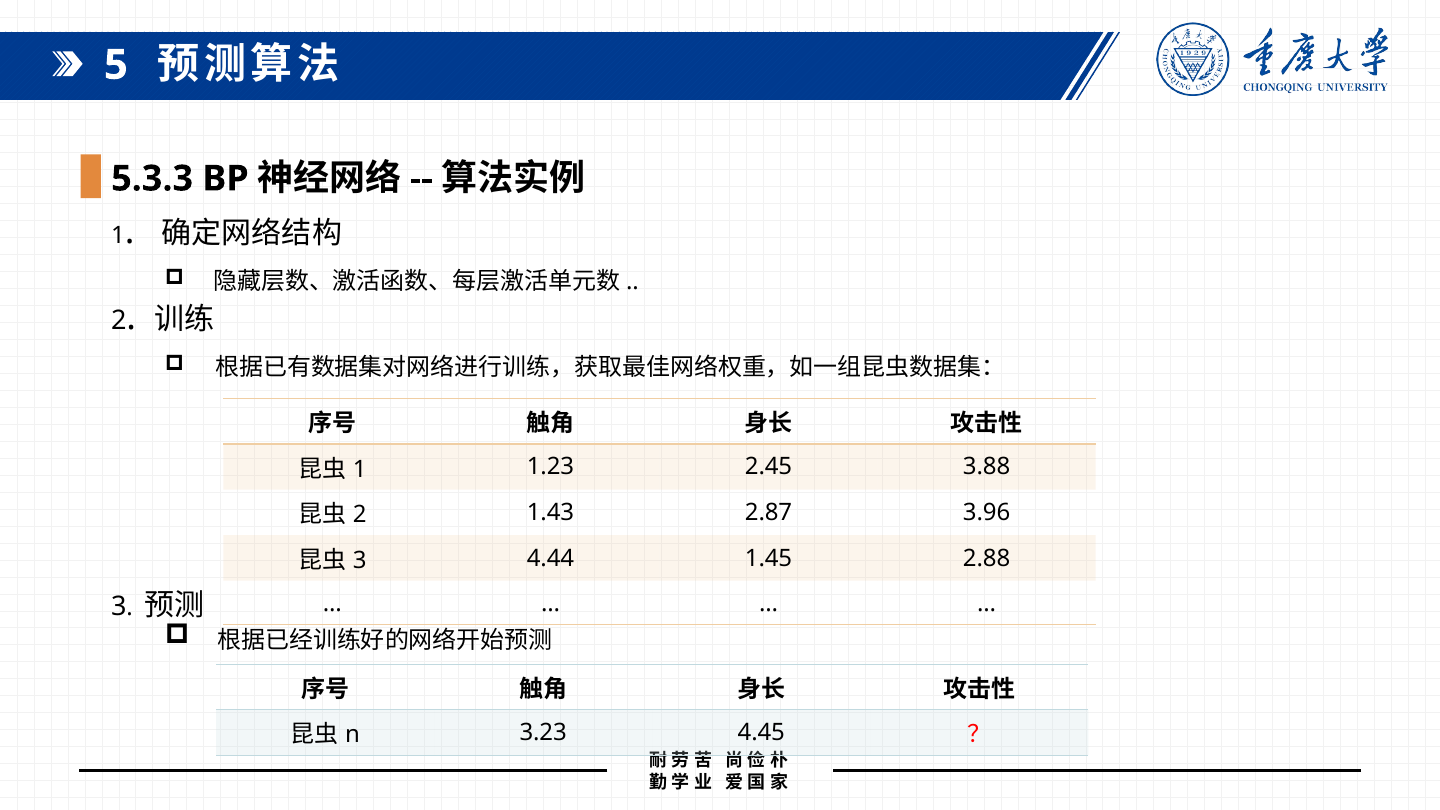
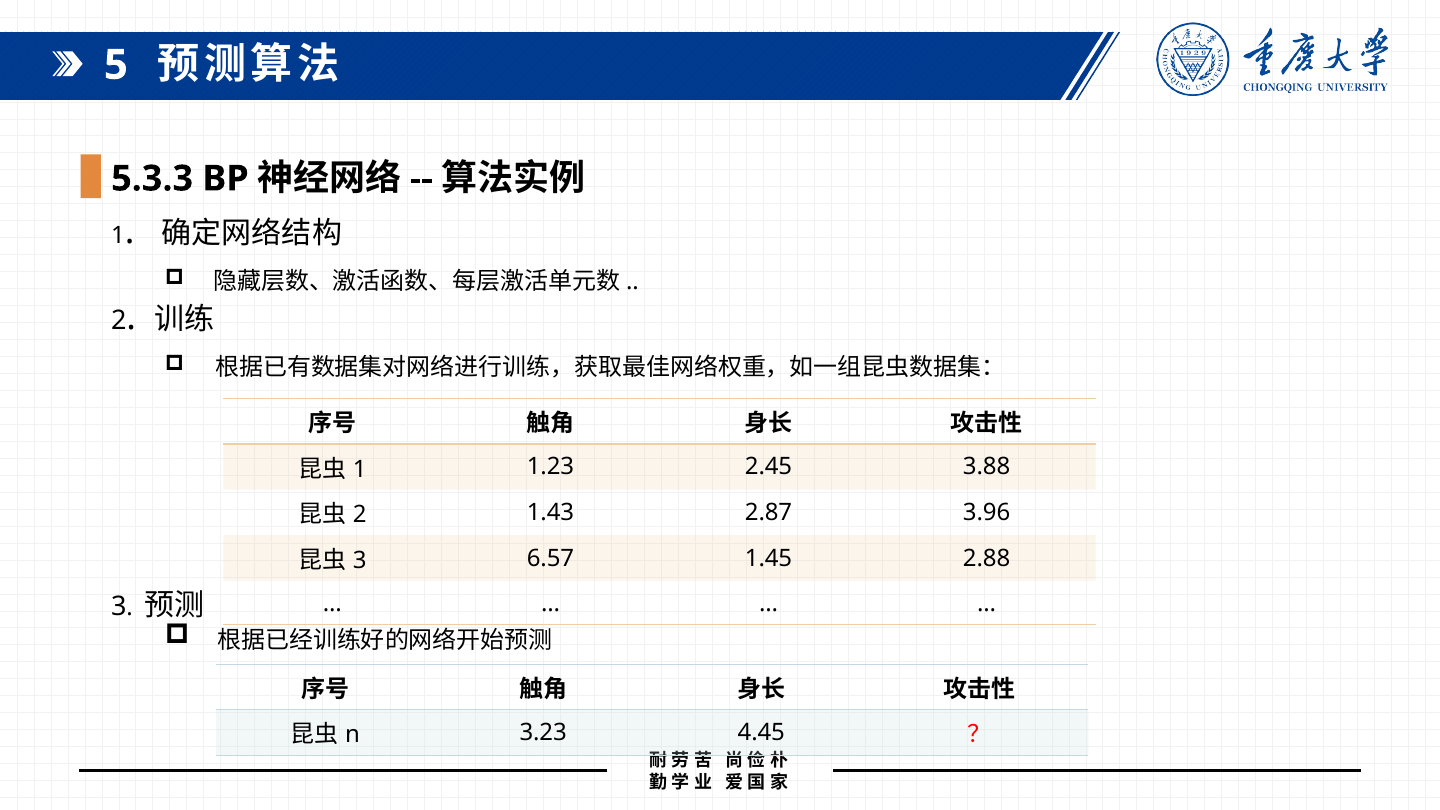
4.44: 4.44 -> 6.57
